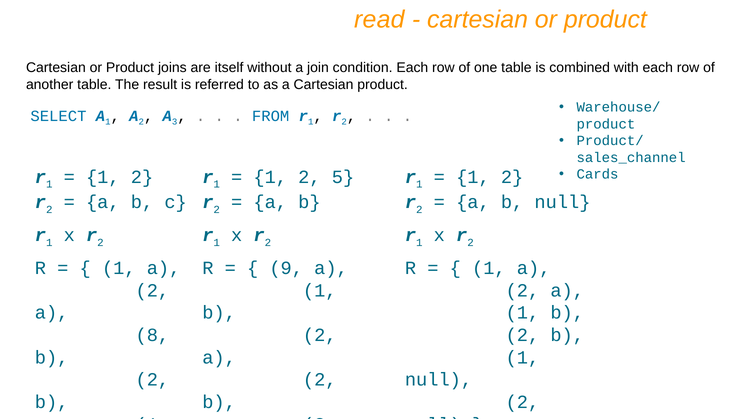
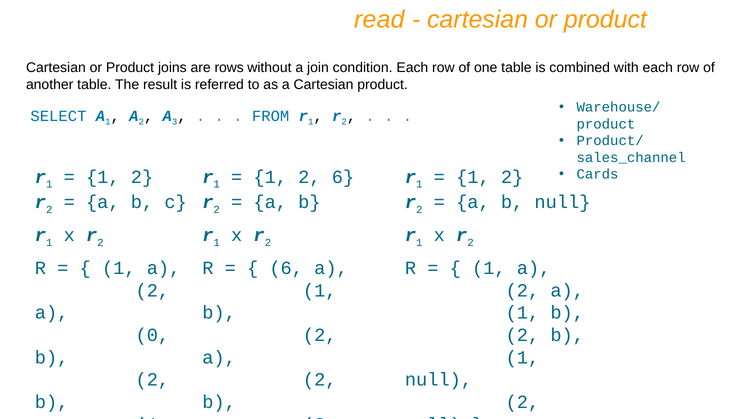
itself: itself -> rows
2 5: 5 -> 6
9 at (286, 268): 9 -> 6
8: 8 -> 0
